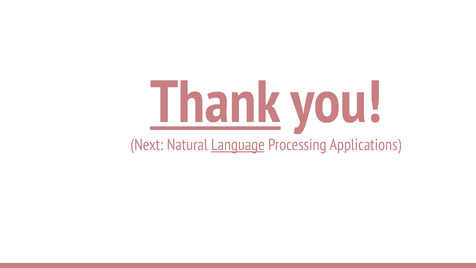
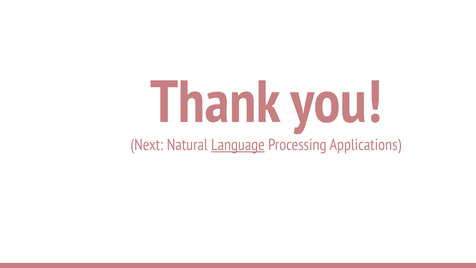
Thank underline: present -> none
